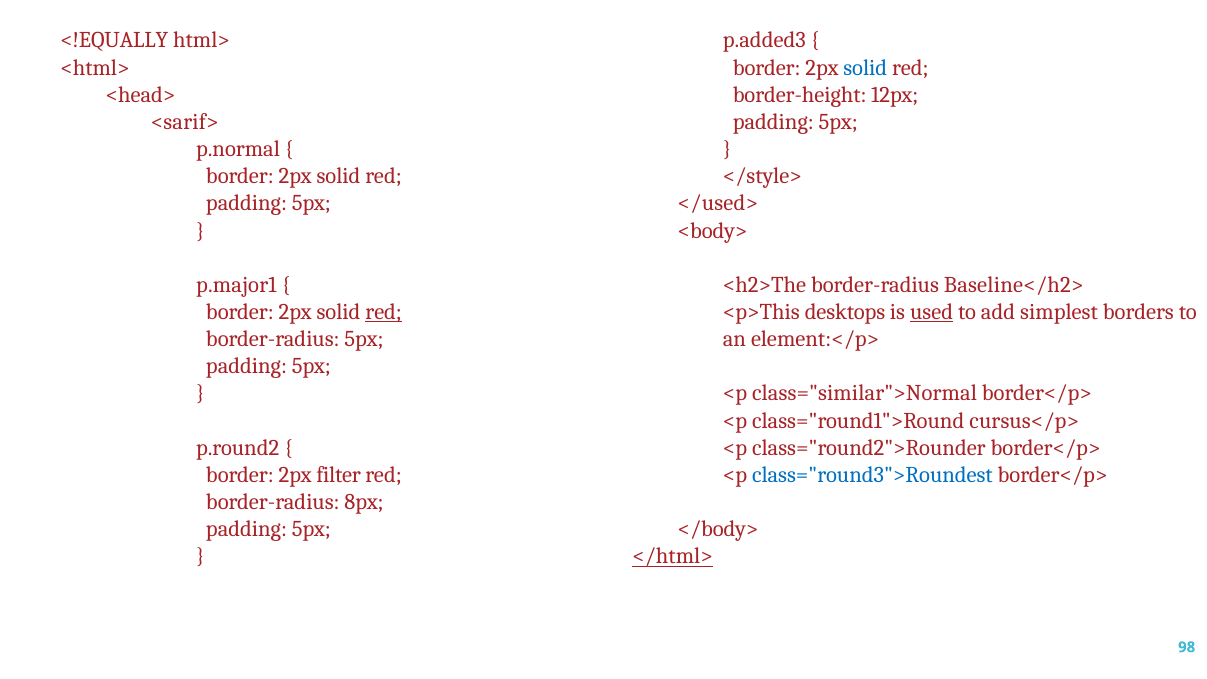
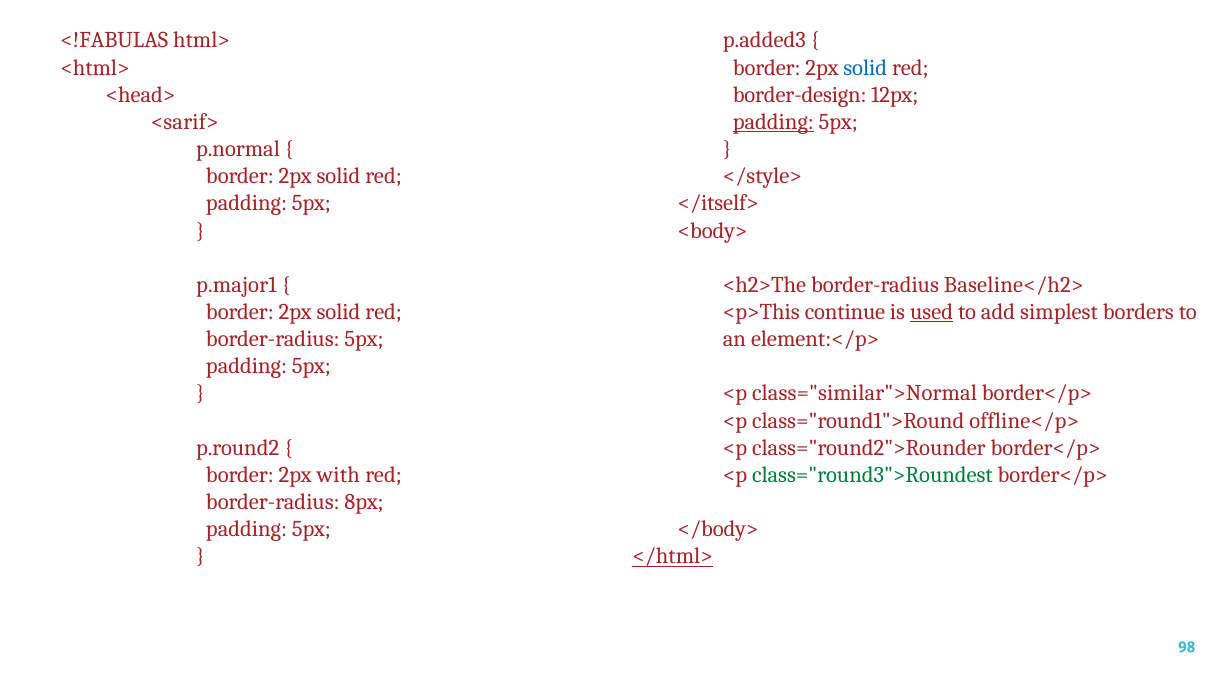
<!EQUALLY: <!EQUALLY -> <!FABULAS
border-height: border-height -> border-design
padding at (773, 122) underline: none -> present
</used>: </used> -> </itself>
red at (384, 312) underline: present -> none
desktops: desktops -> continue
cursus</p>: cursus</p> -> offline</p>
filter: filter -> with
class="round3">Roundest colour: blue -> green
